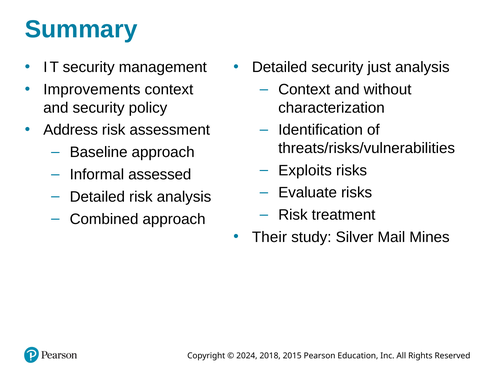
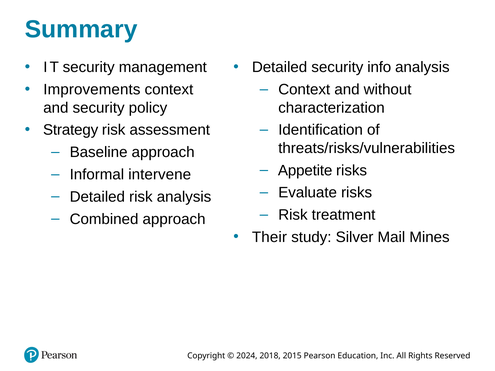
just: just -> info
Address: Address -> Strategy
Exploits: Exploits -> Appetite
assessed: assessed -> intervene
